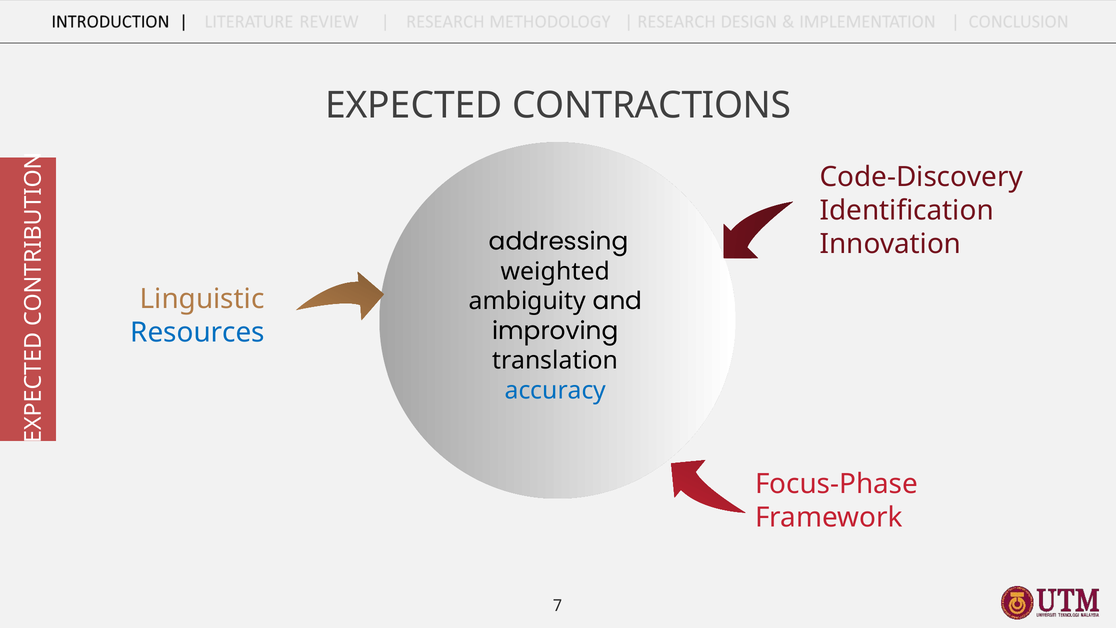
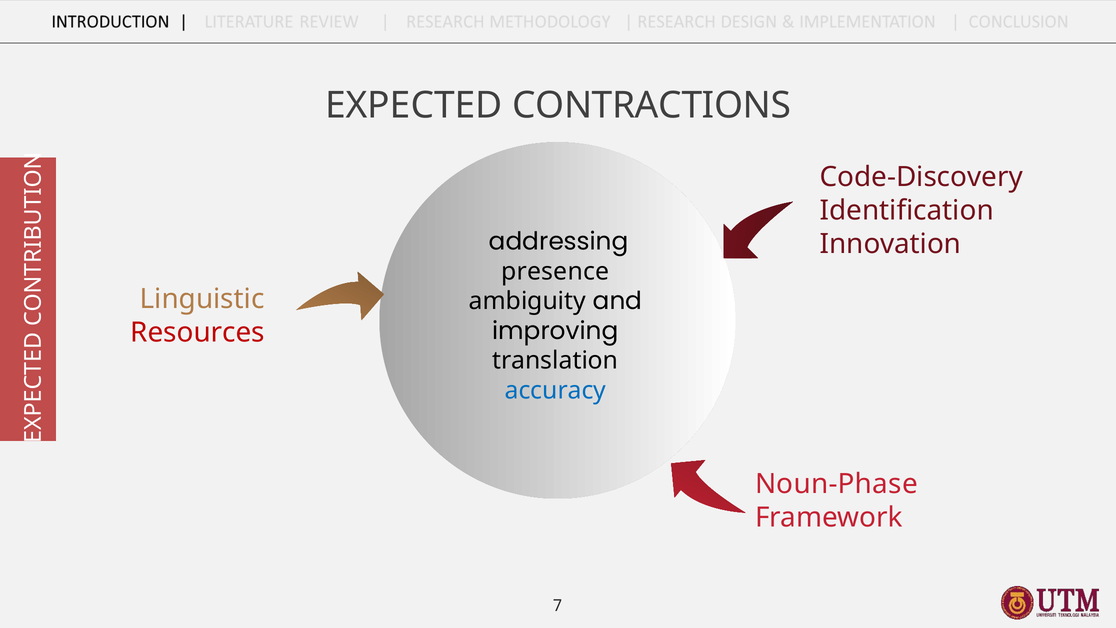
weighted: weighted -> presence
Resources colour: blue -> red
Focus-Phase: Focus-Phase -> Noun-Phase
